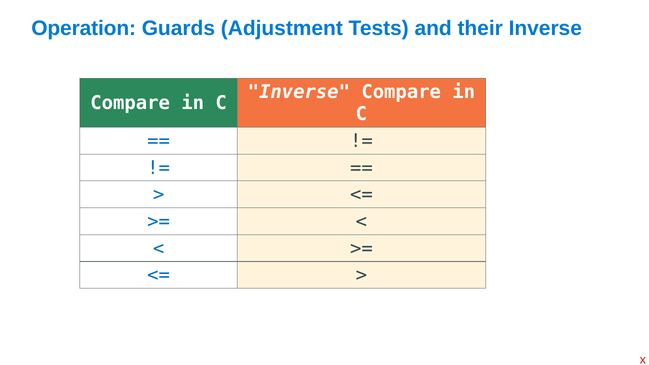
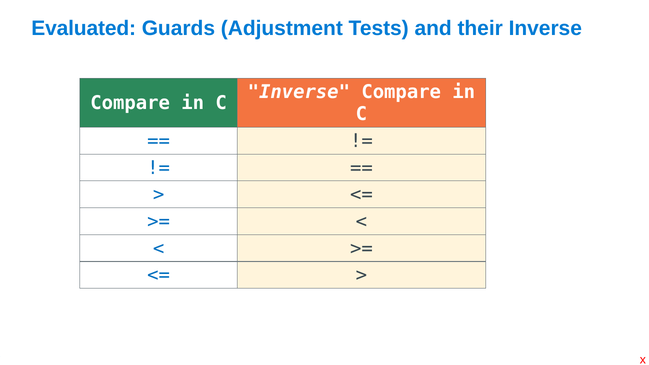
Operation: Operation -> Evaluated
